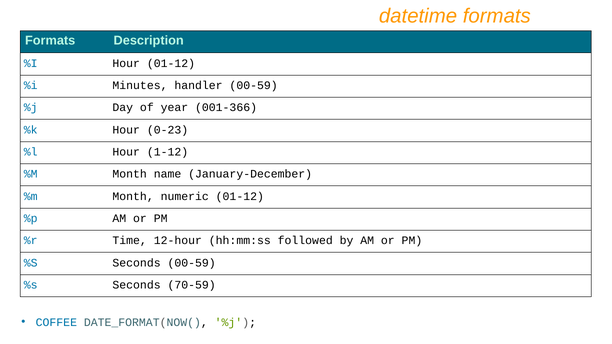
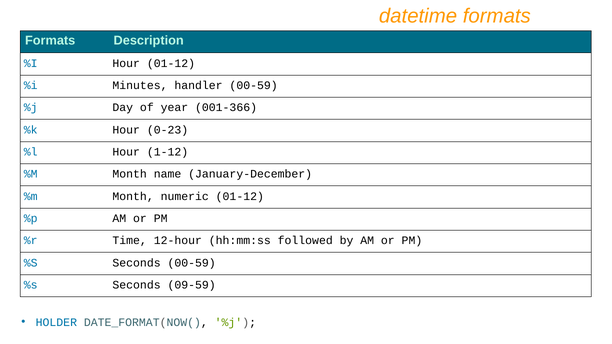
70-59: 70-59 -> 09-59
COFFEE: COFFEE -> HOLDER
